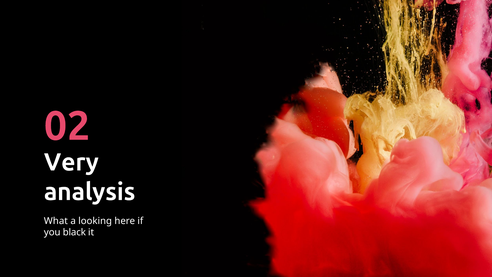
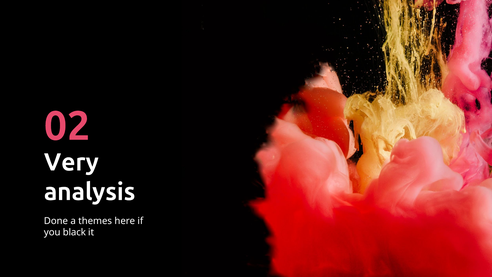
What: What -> Done
looking: looking -> themes
